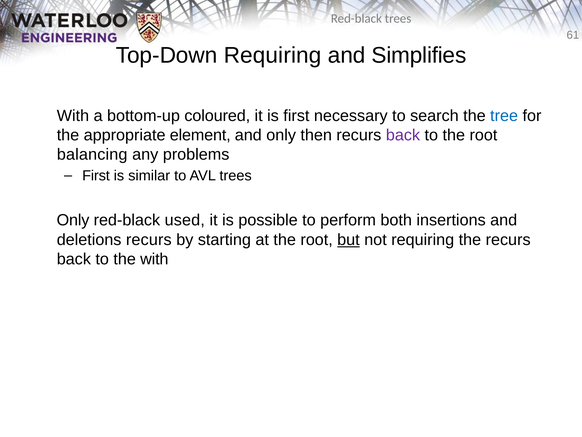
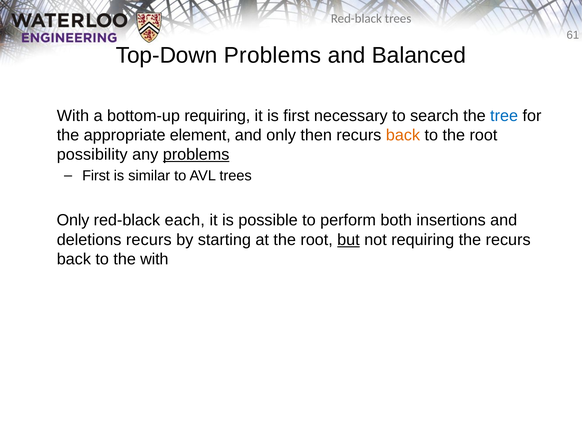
Top-Down Requiring: Requiring -> Problems
Simplifies: Simplifies -> Balanced
bottom-up coloured: coloured -> requiring
back at (403, 135) colour: purple -> orange
balancing: balancing -> possibility
problems at (196, 154) underline: none -> present
used: used -> each
